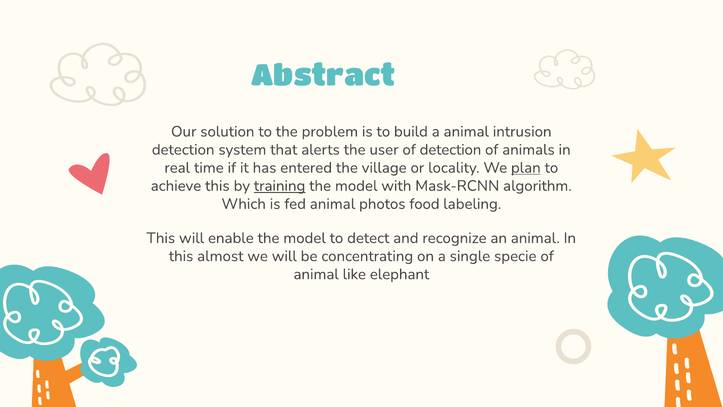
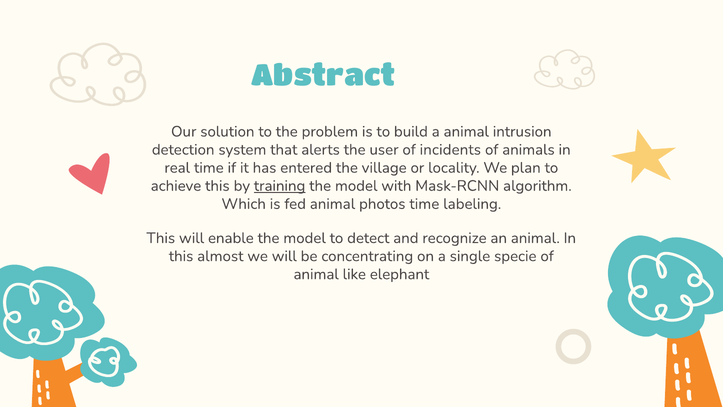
of detection: detection -> incidents
plan underline: present -> none
photos food: food -> time
